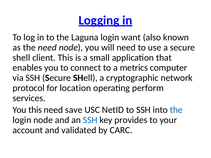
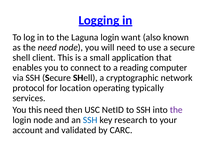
metrics: metrics -> reading
perform: perform -> typically
save: save -> then
the at (176, 110) colour: blue -> purple
provides: provides -> research
